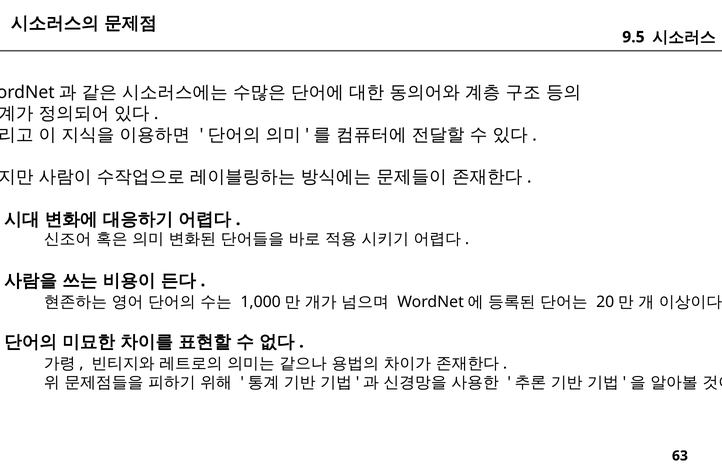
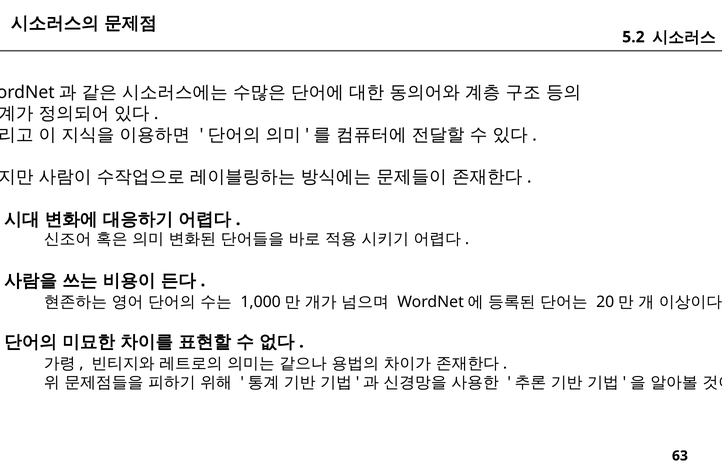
9.5: 9.5 -> 5.2
